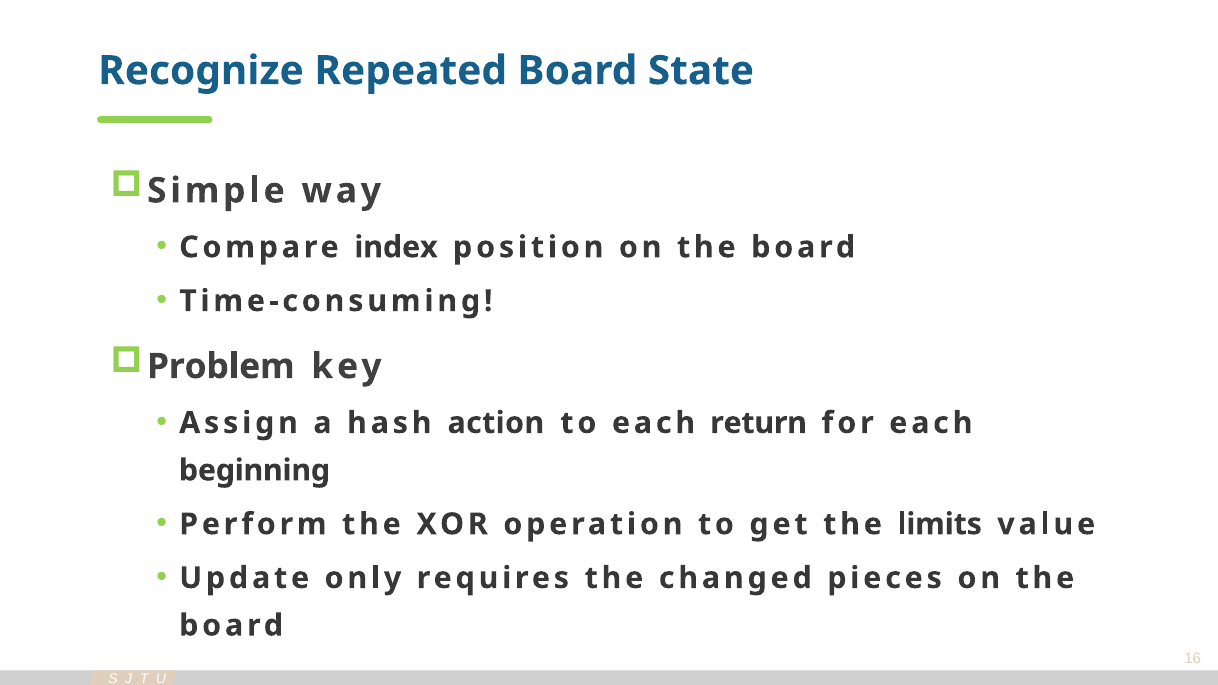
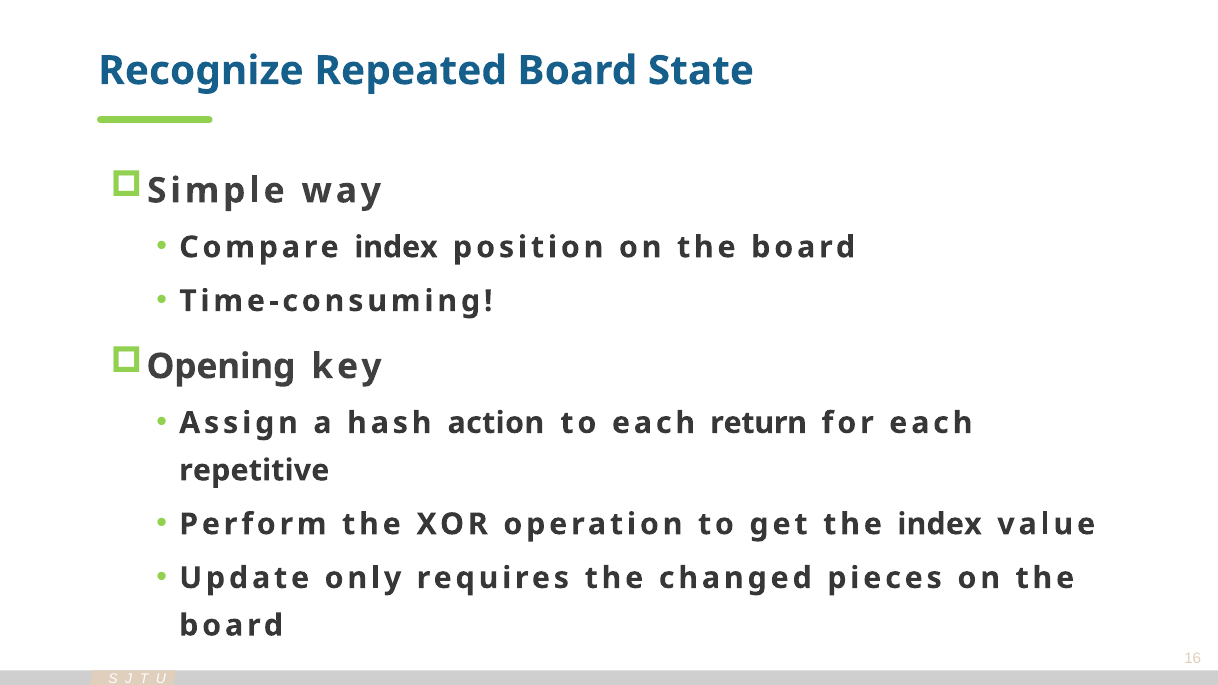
Problem: Problem -> Opening
beginning: beginning -> repetitive
the limits: limits -> index
